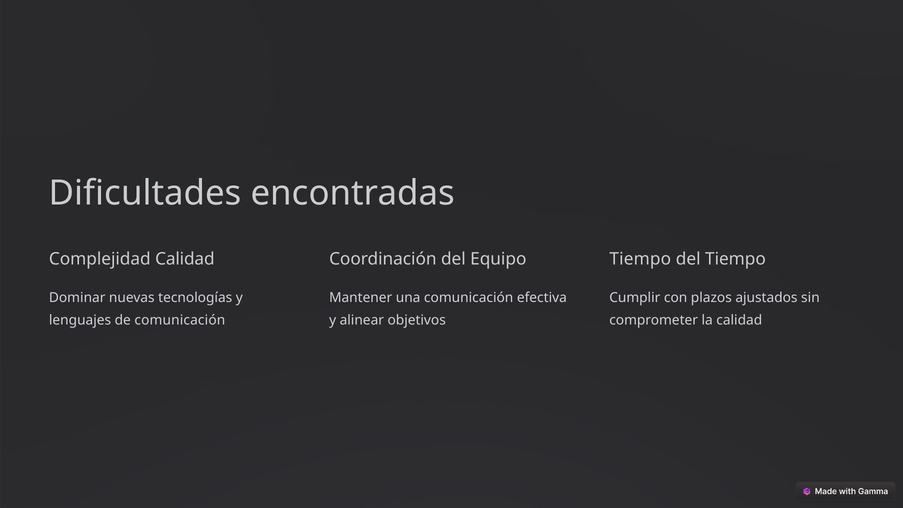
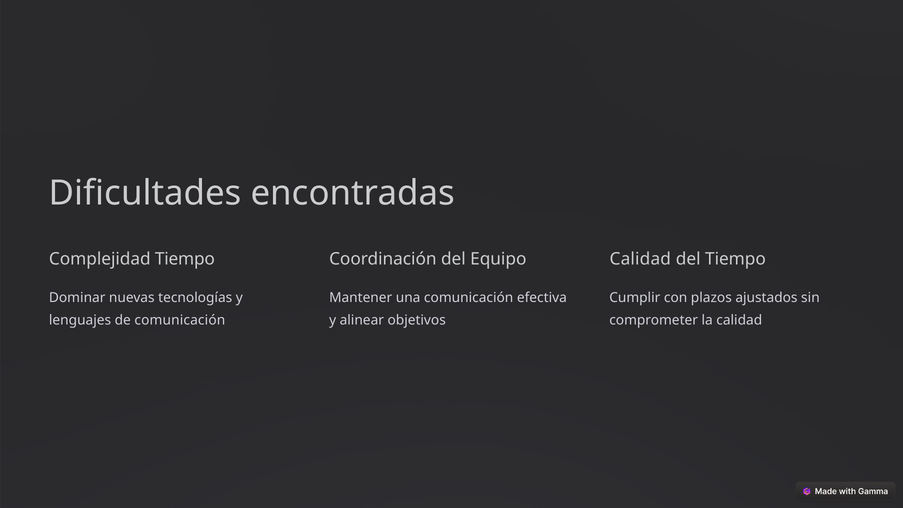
Complejidad Calidad: Calidad -> Tiempo
Tiempo at (640, 259): Tiempo -> Calidad
